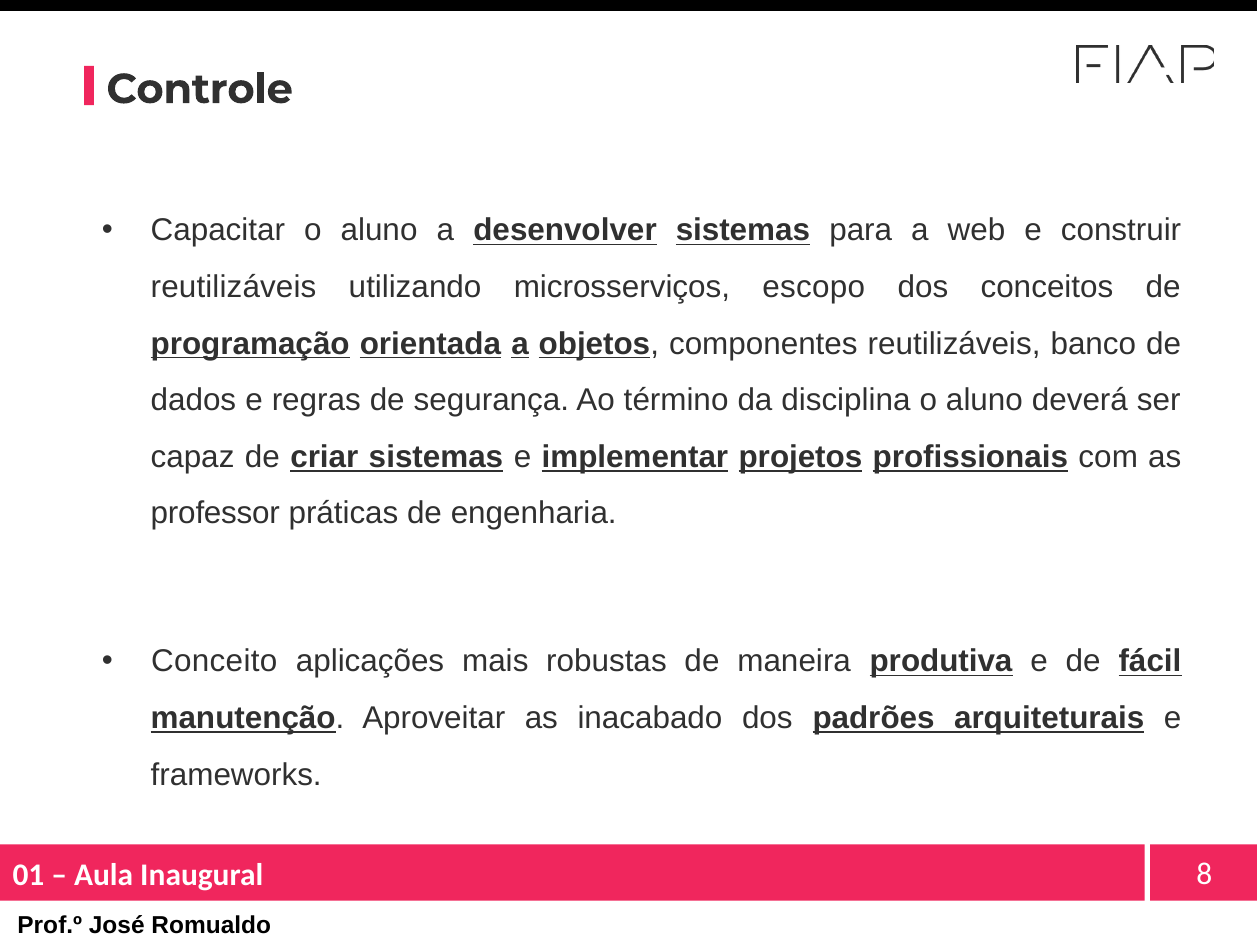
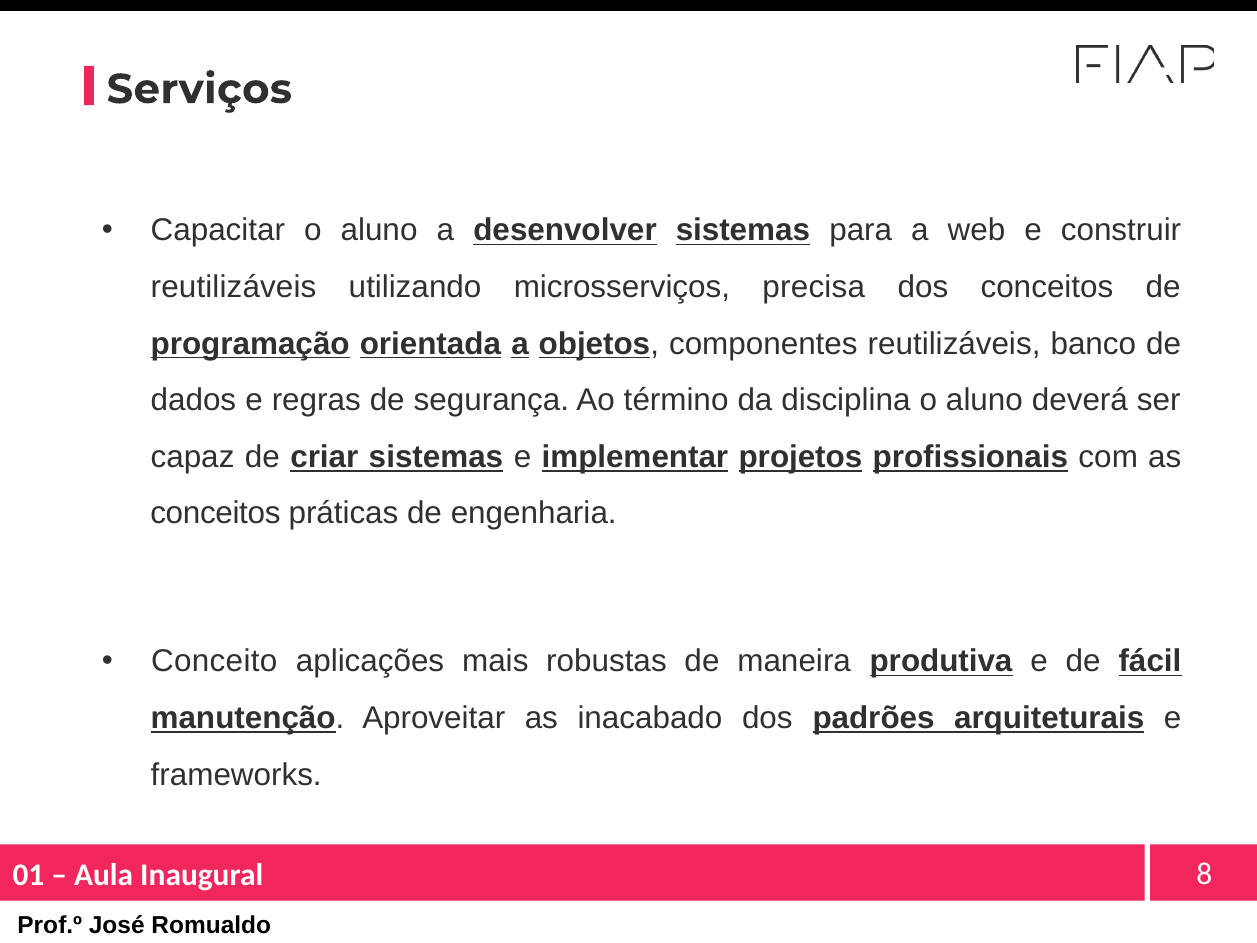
Controle: Controle -> Serviços
escopo: escopo -> precisa
professor at (215, 513): professor -> conceitos
